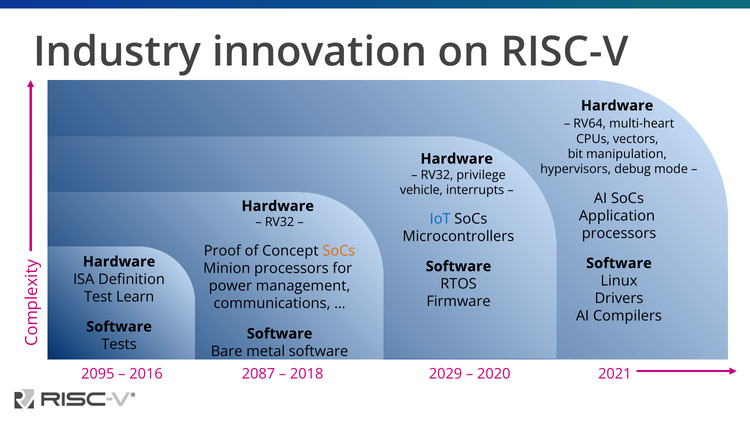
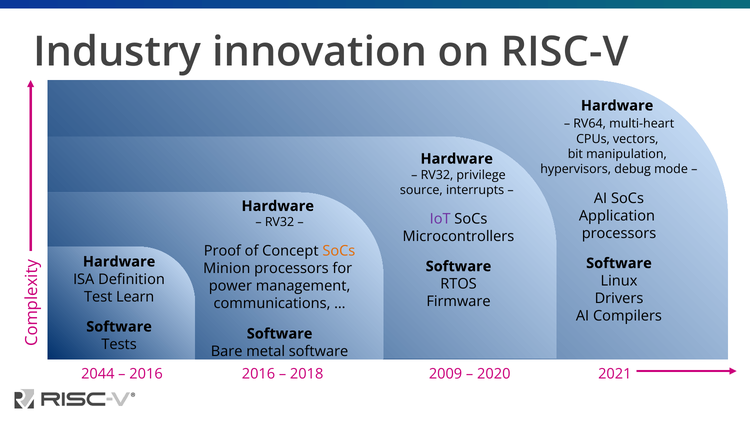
vehicle: vehicle -> source
IoT colour: blue -> purple
2095: 2095 -> 2044
2016 2087: 2087 -> 2016
2029: 2029 -> 2009
